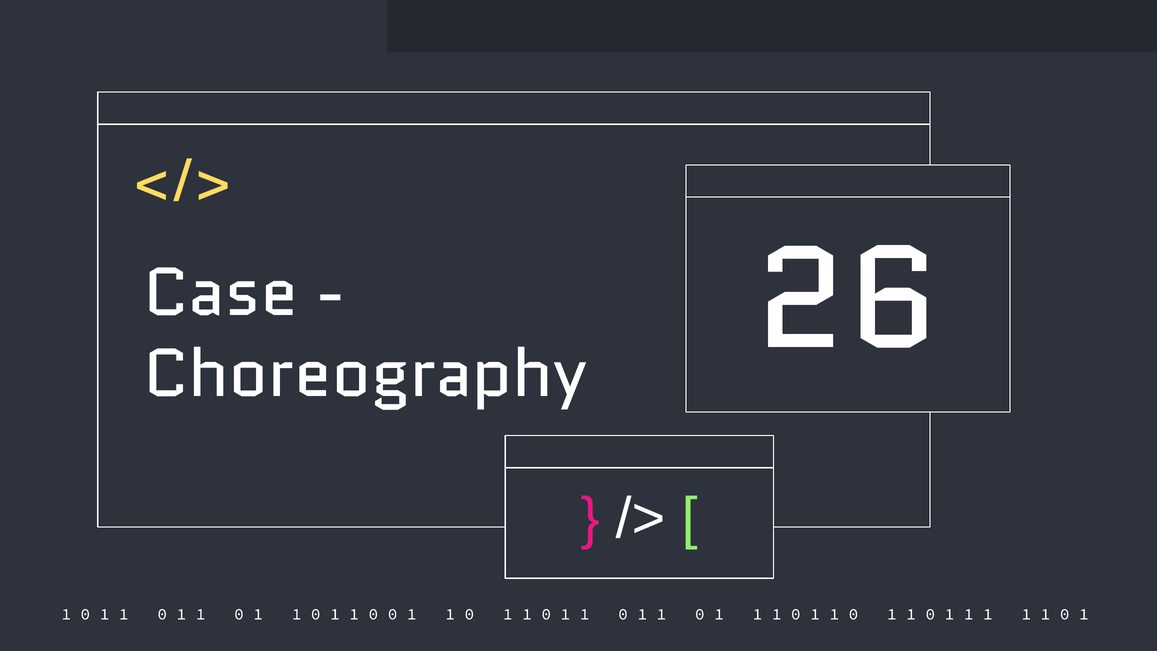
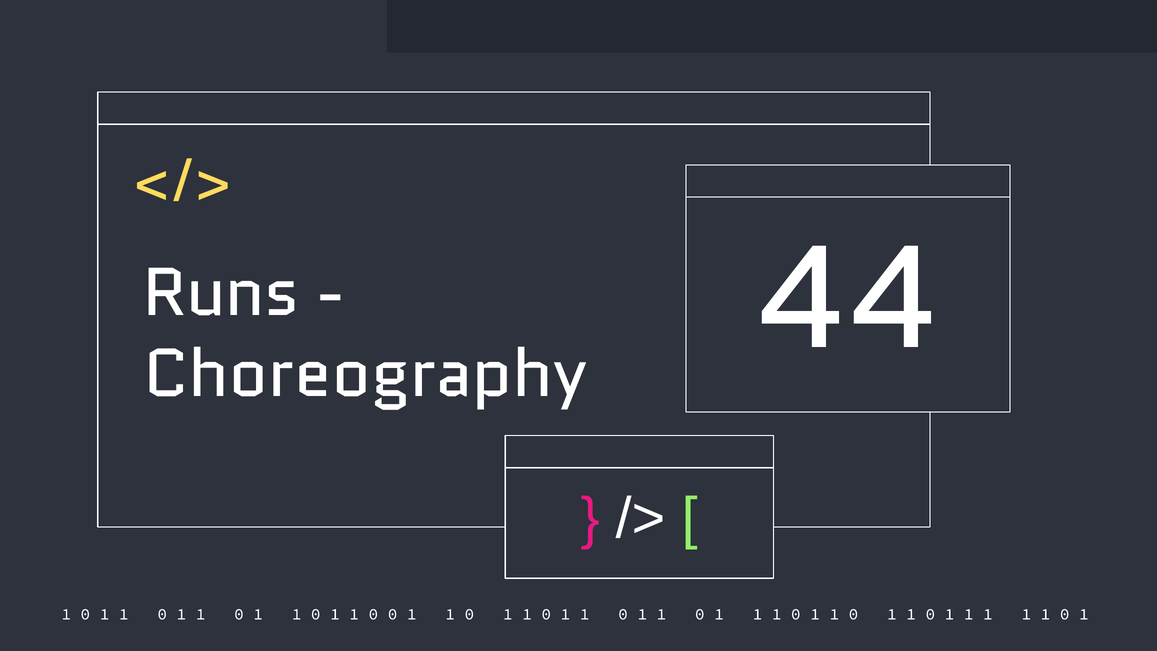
Case: Case -> Runs
26: 26 -> 44
